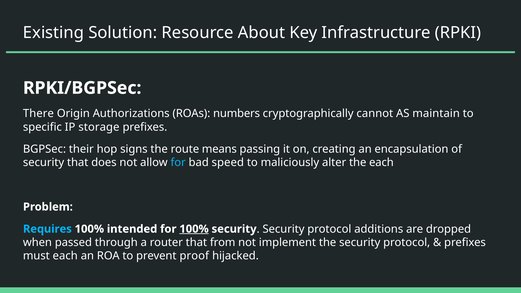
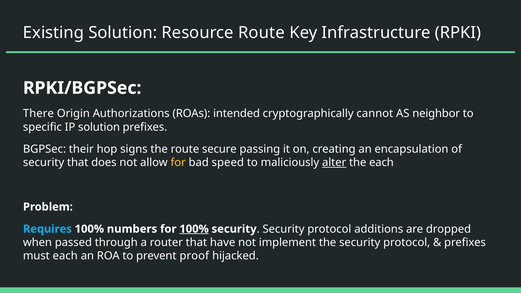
Resource About: About -> Route
numbers: numbers -> intended
maintain: maintain -> neighbor
IP storage: storage -> solution
means: means -> secure
for at (178, 163) colour: light blue -> yellow
alter underline: none -> present
intended: intended -> numbers
from: from -> have
